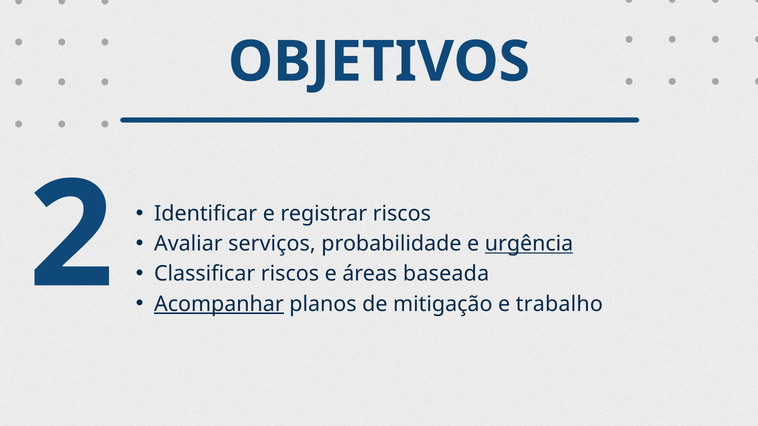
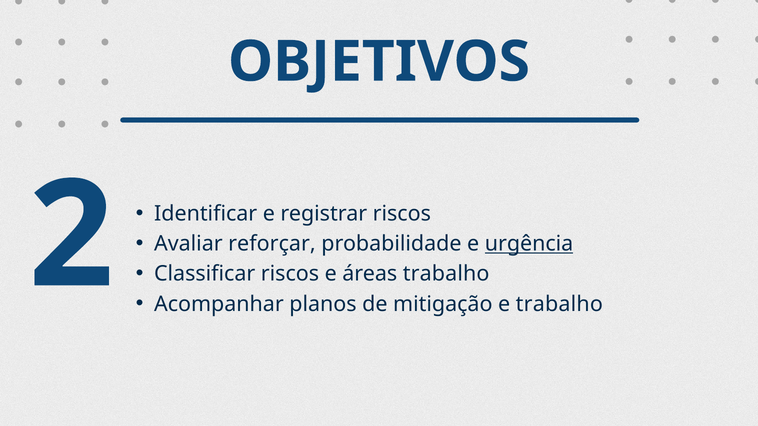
serviços: serviços -> reforçar
áreas baseada: baseada -> trabalho
Acompanhar underline: present -> none
